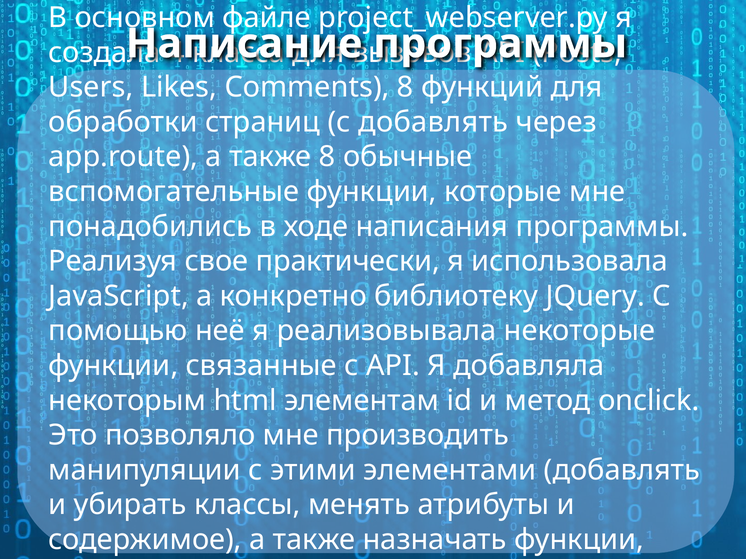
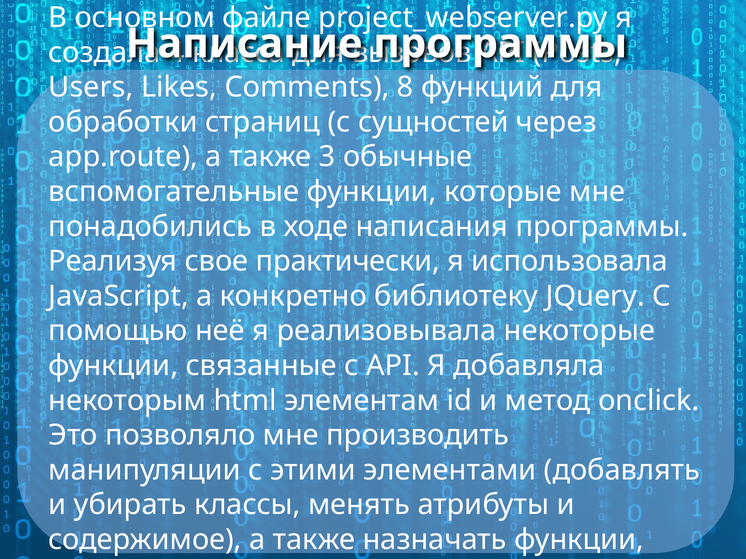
с добавлять: добавлять -> сущностей
также 8: 8 -> 3
